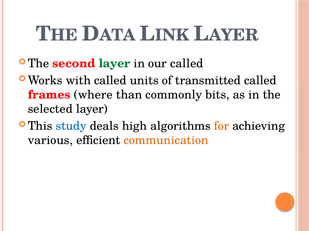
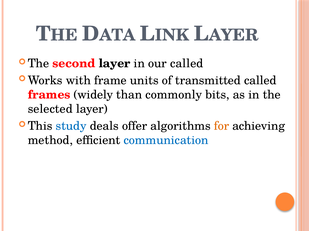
layer at (115, 64) colour: green -> black
with called: called -> frame
where: where -> widely
high: high -> offer
various: various -> method
communication colour: orange -> blue
